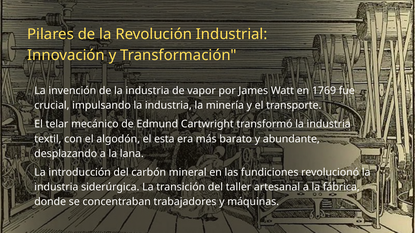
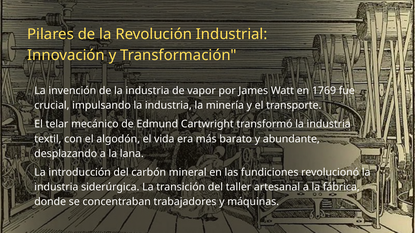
esta: esta -> vida
